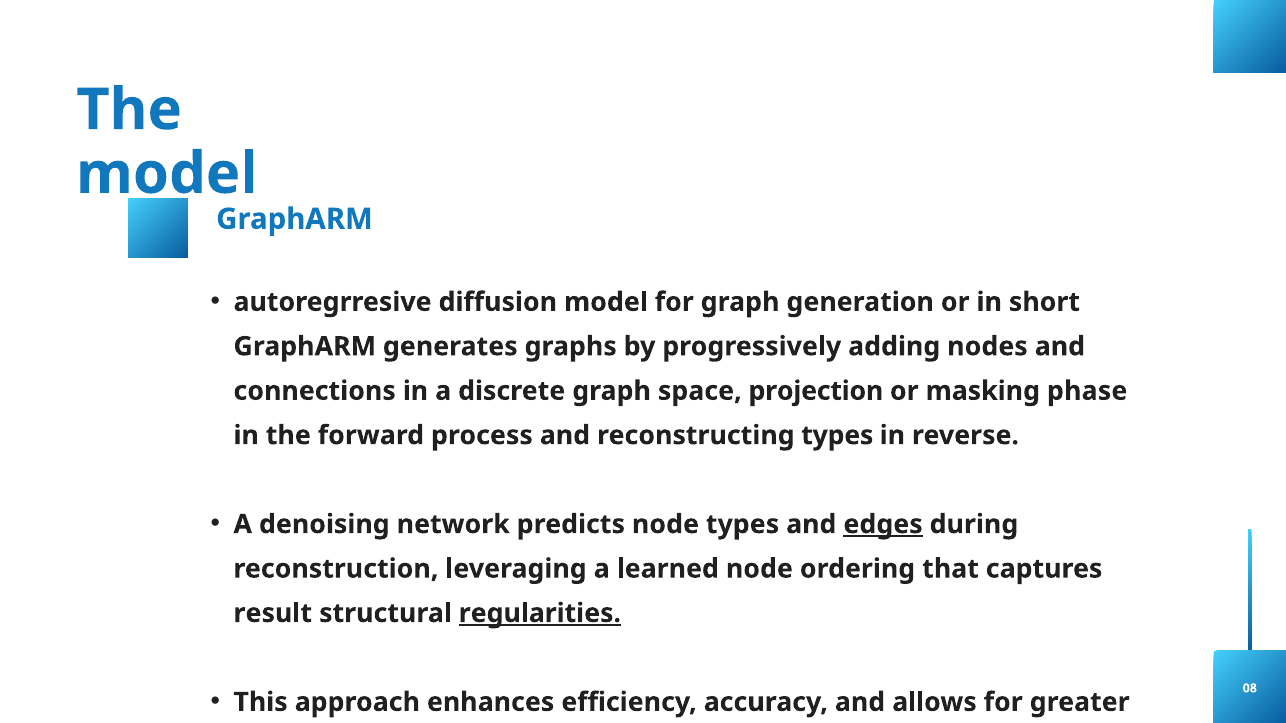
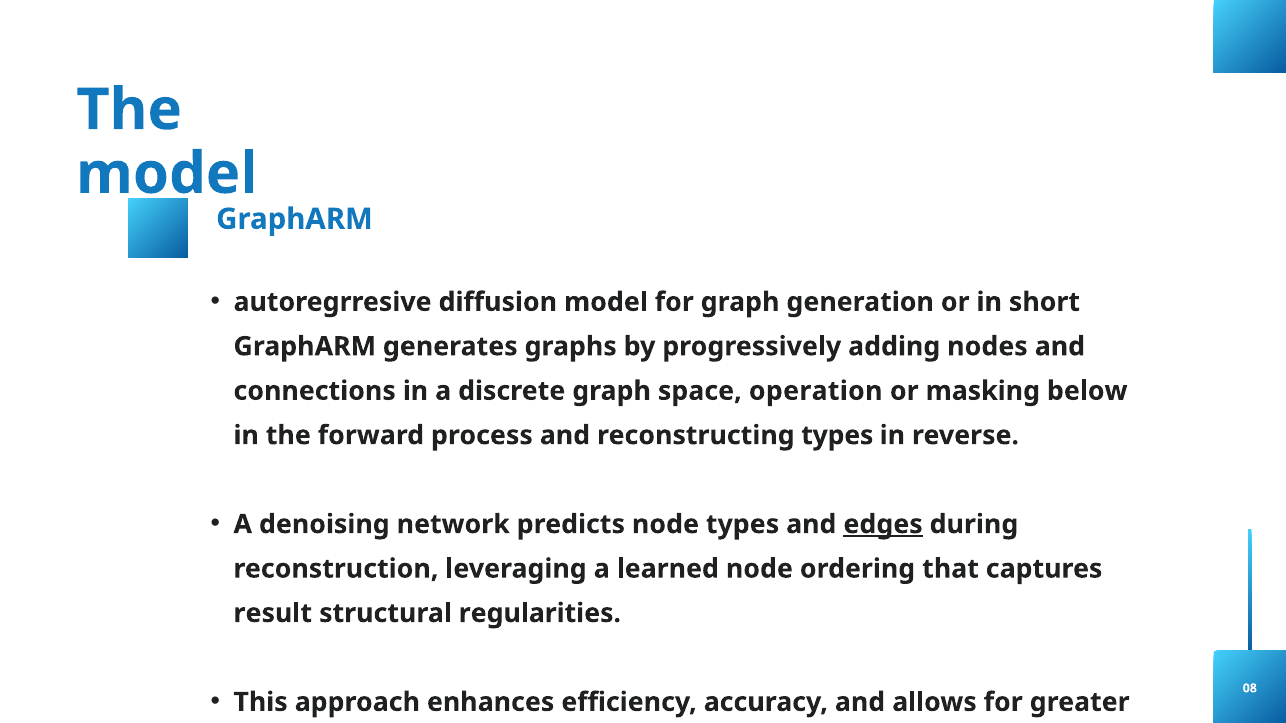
projection: projection -> operation
phase: phase -> below
regularities underline: present -> none
